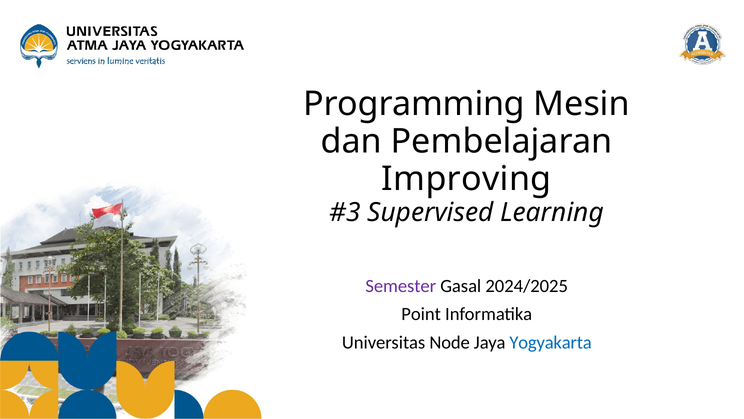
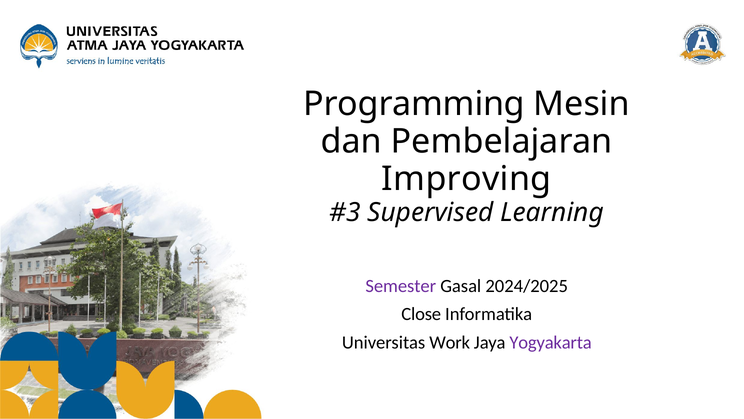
Point: Point -> Close
Node: Node -> Work
Yogyakarta colour: blue -> purple
